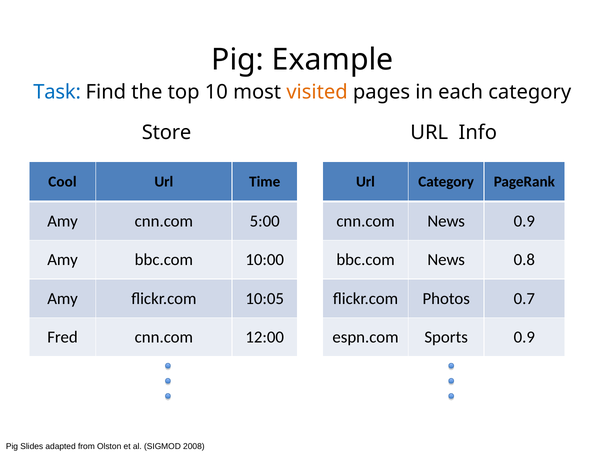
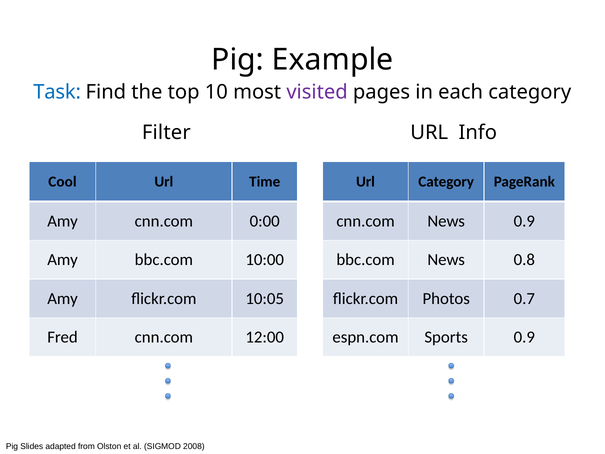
visited colour: orange -> purple
Store: Store -> Filter
5:00: 5:00 -> 0:00
